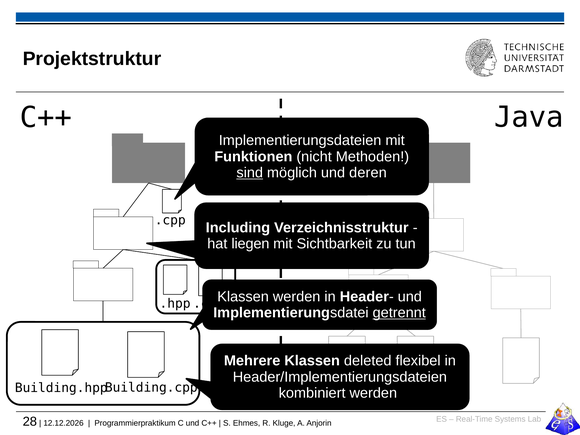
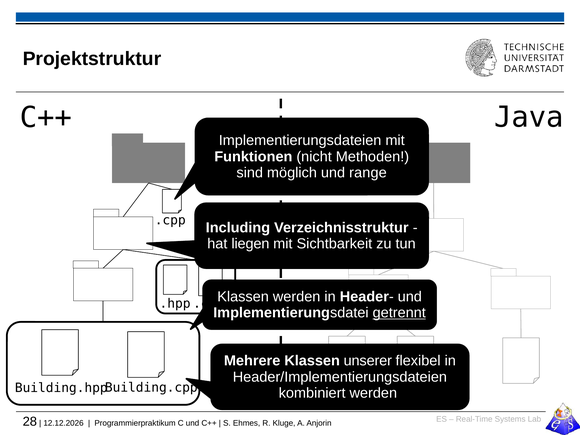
sind underline: present -> none
deren: deren -> range
deleted: deleted -> unserer
